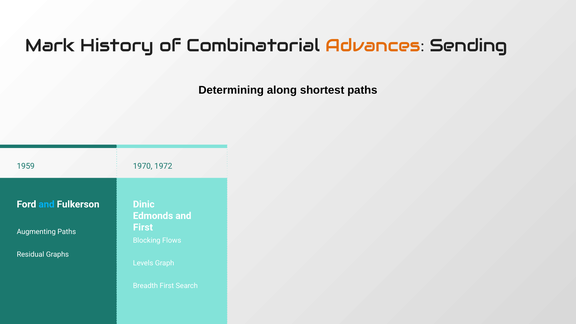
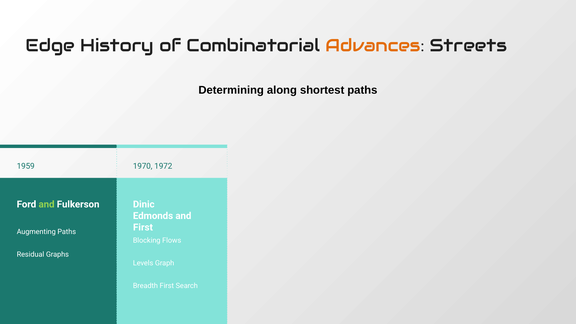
Mark: Mark -> Edge
Sending: Sending -> Streets
and at (47, 204) colour: light blue -> light green
